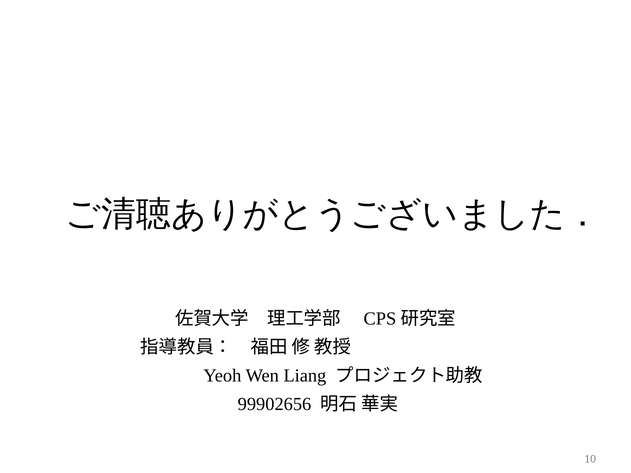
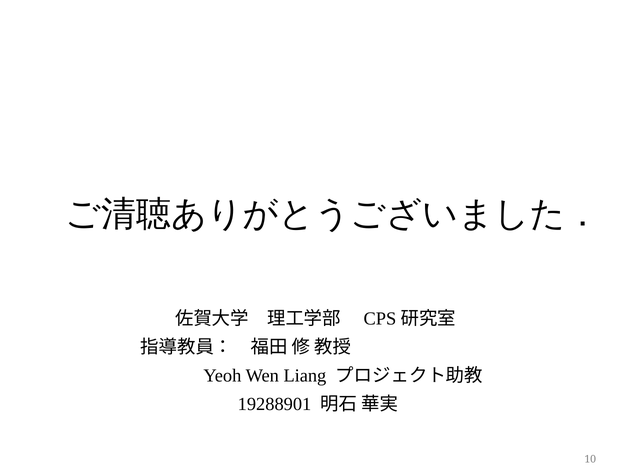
99902656: 99902656 -> 19288901
